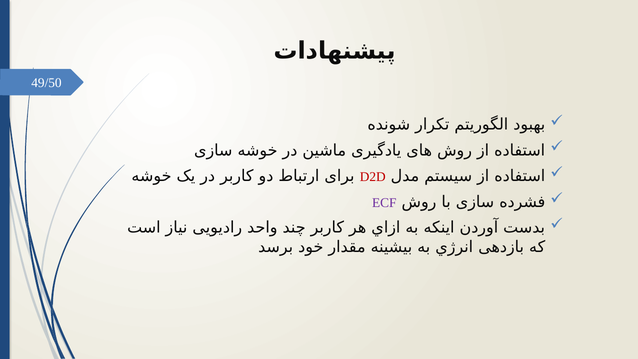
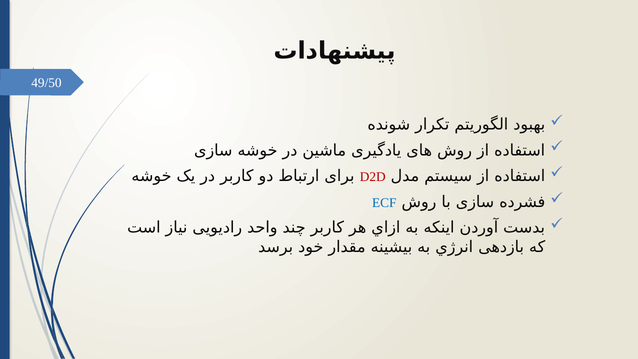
ECF colour: purple -> blue
